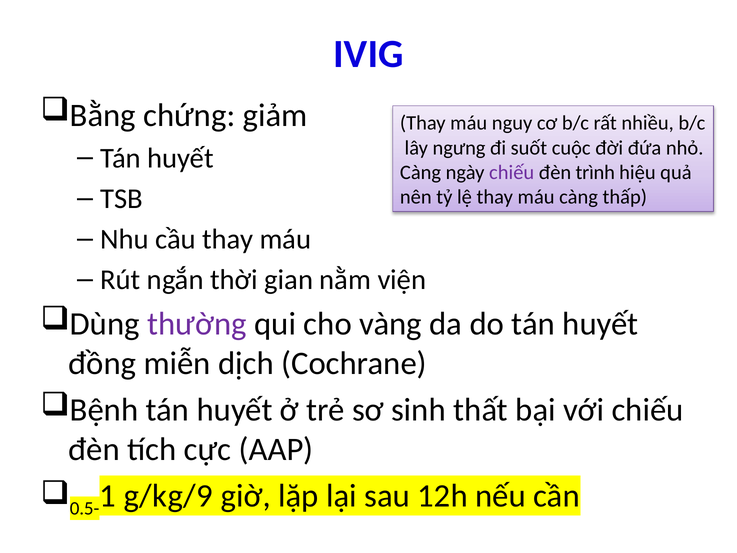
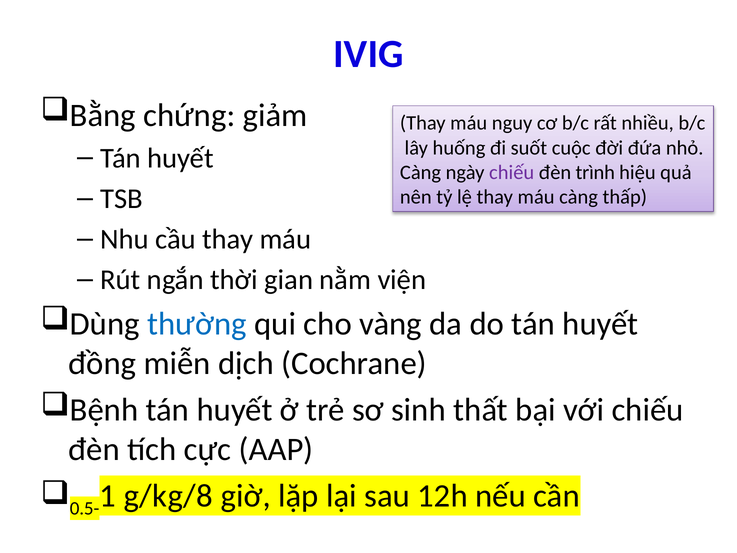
ngưng: ngưng -> huống
thường colour: purple -> blue
g/kg/9: g/kg/9 -> g/kg/8
